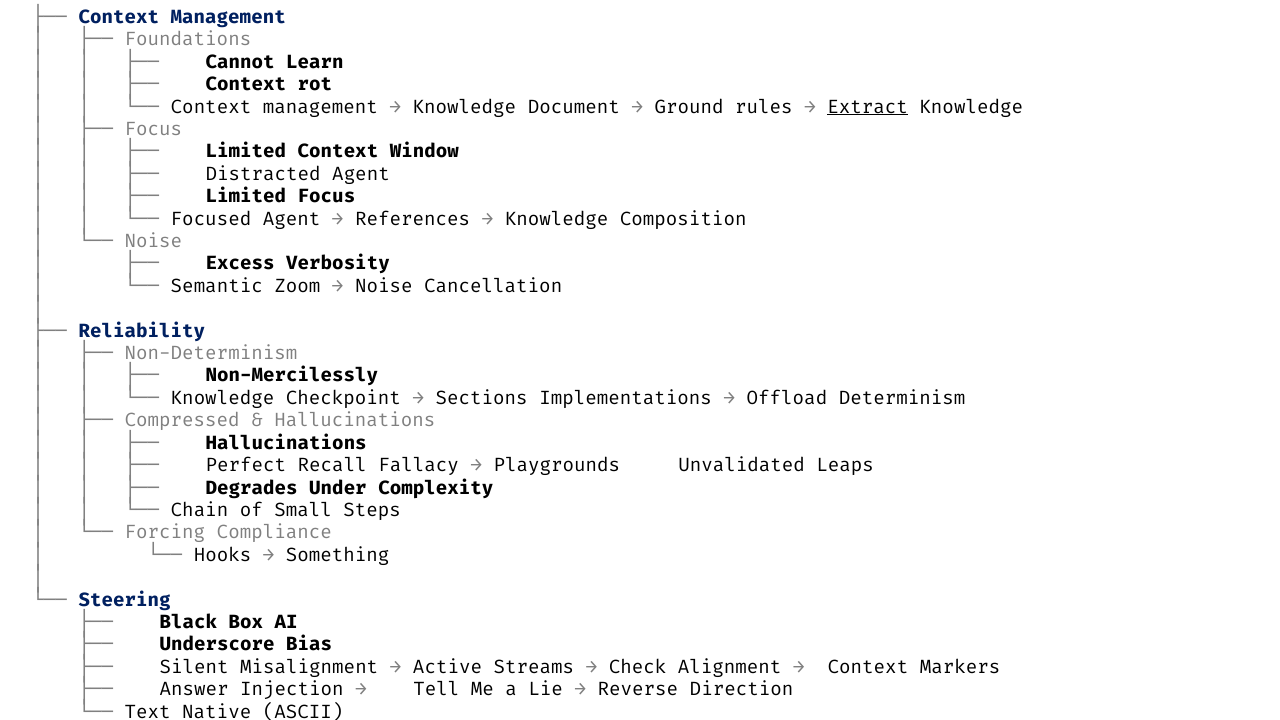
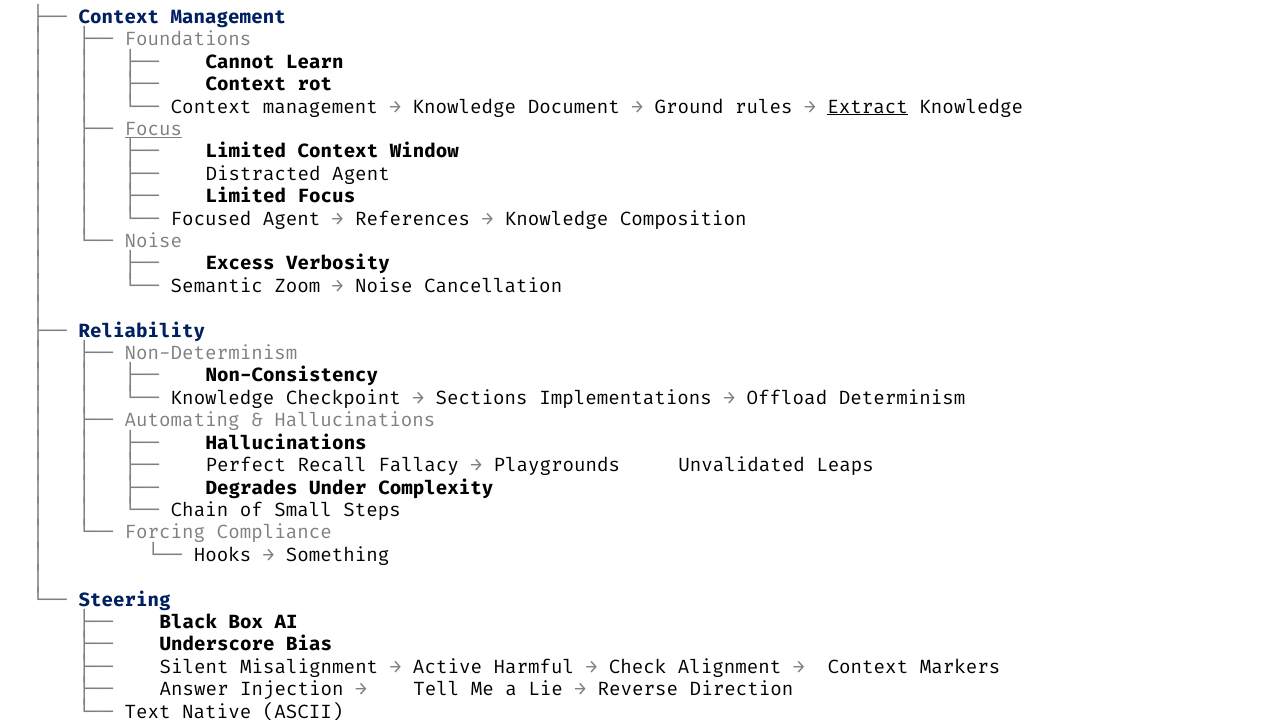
Focus at (153, 129) underline: none -> present
Non-Mercilessly: Non-Mercilessly -> Non-Consistency
Compressed: Compressed -> Automating
Streams: Streams -> Harmful
